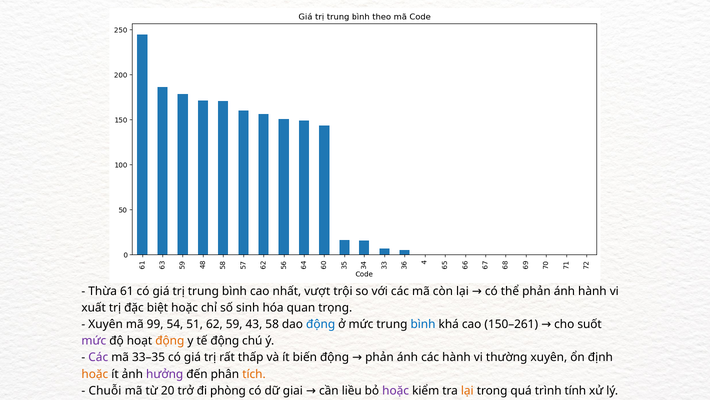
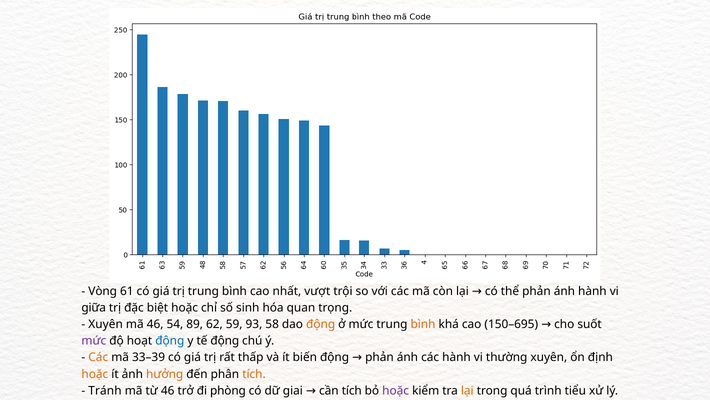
Thừa: Thừa -> Vòng
xuất: xuất -> giữa
mã 99: 99 -> 46
51: 51 -> 89
43: 43 -> 93
động at (321, 324) colour: blue -> orange
bình at (423, 324) colour: blue -> orange
150–261: 150–261 -> 150–695
động at (170, 340) colour: orange -> blue
Các at (98, 357) colour: purple -> orange
33–35: 33–35 -> 33–39
hưởng colour: purple -> orange
Chuỗi: Chuỗi -> Tránh
từ 20: 20 -> 46
cần liều: liều -> tích
tính: tính -> tiểu
